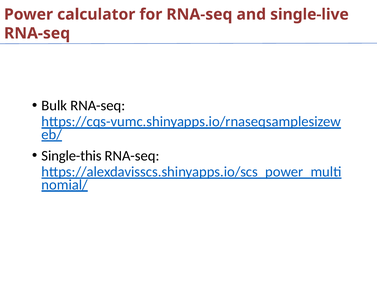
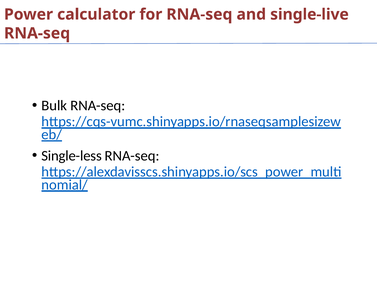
Single-this: Single-this -> Single-less
